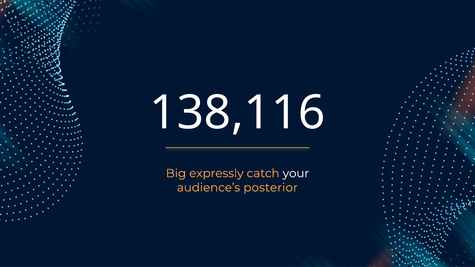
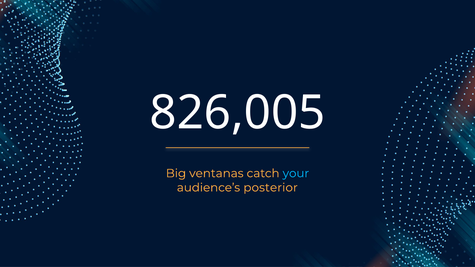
138,116: 138,116 -> 826,005
expressly: expressly -> ventanas
your colour: white -> light blue
